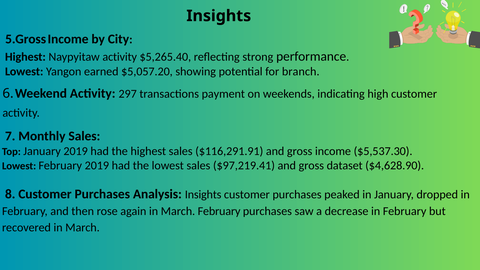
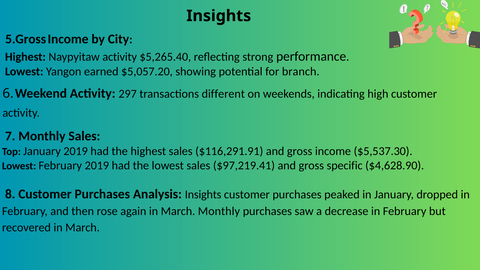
payment: payment -> different
dataset: dataset -> specific
March February: February -> Monthly
